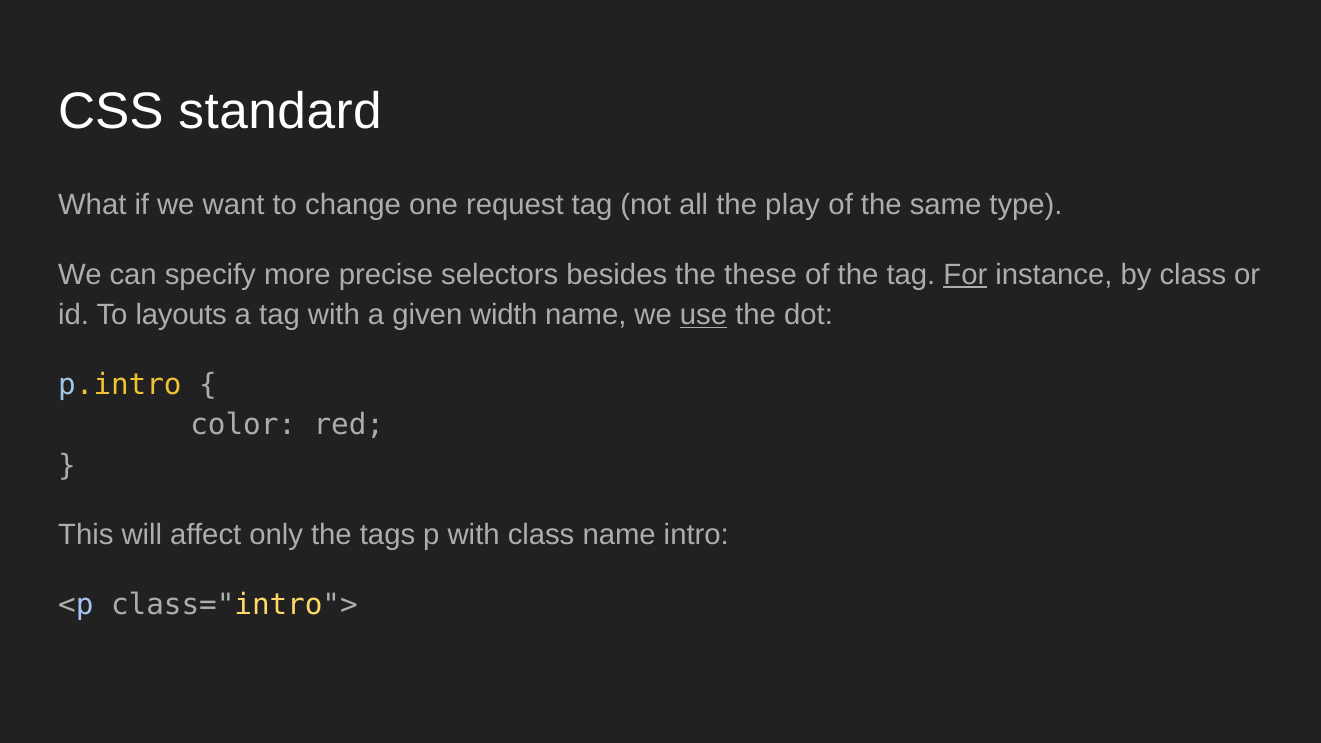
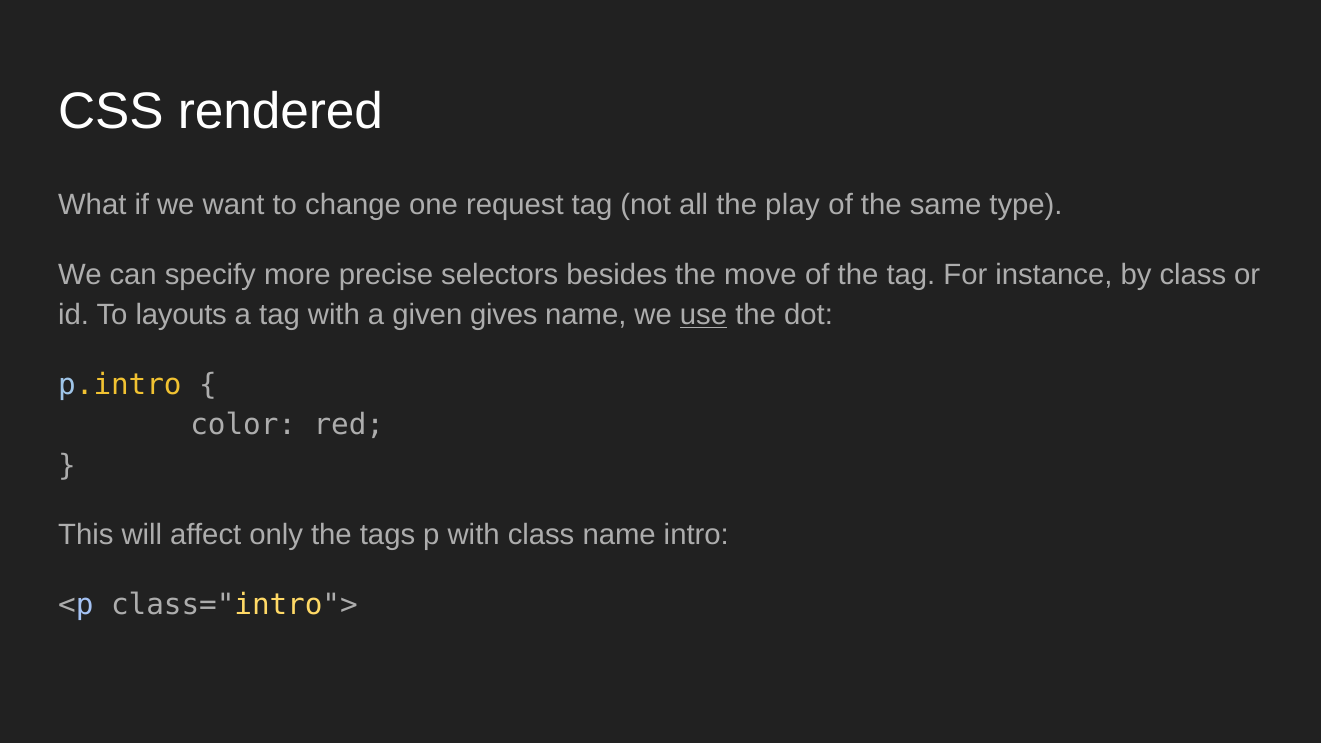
standard: standard -> rendered
these: these -> move
For underline: present -> none
width: width -> gives
